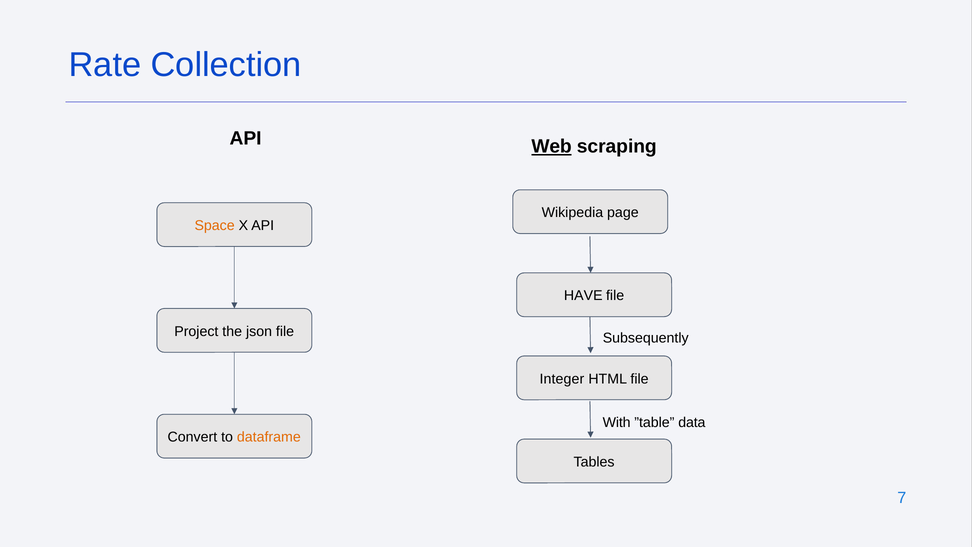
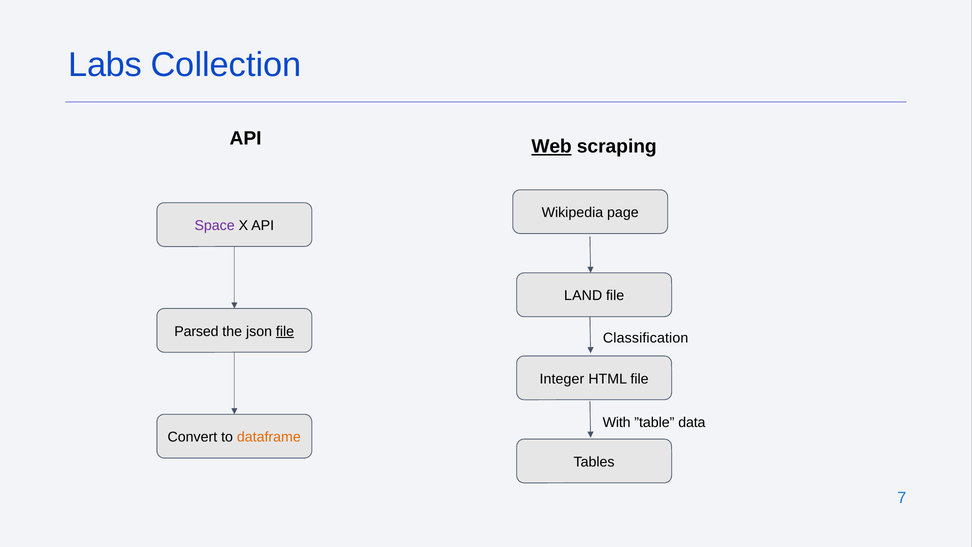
Rate: Rate -> Labs
Space colour: orange -> purple
HAVE: HAVE -> LAND
Project: Project -> Parsed
file at (285, 331) underline: none -> present
Subsequently: Subsequently -> Classification
